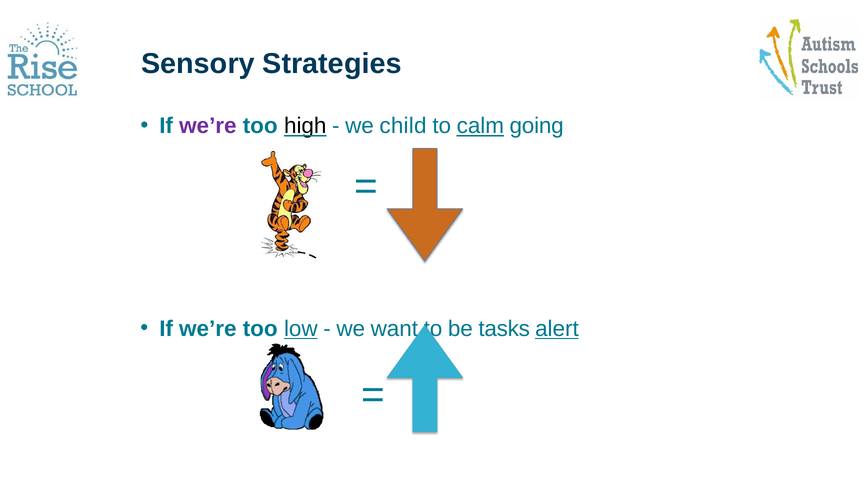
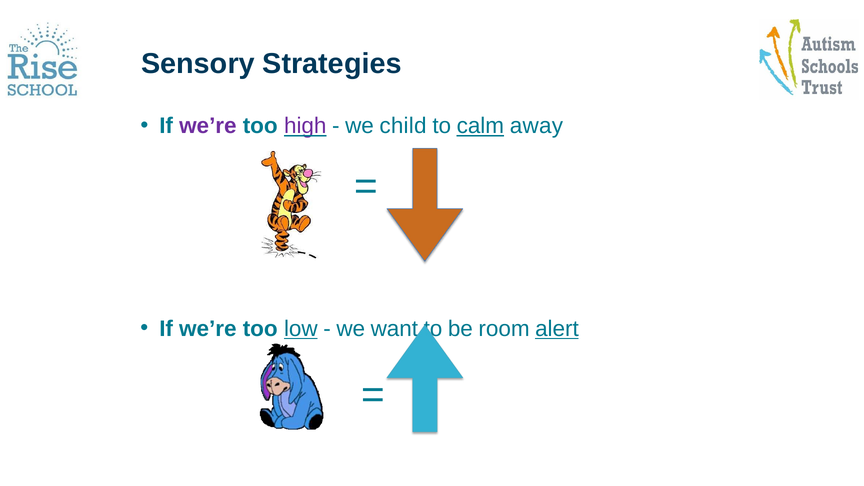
high colour: black -> purple
going: going -> away
tasks: tasks -> room
